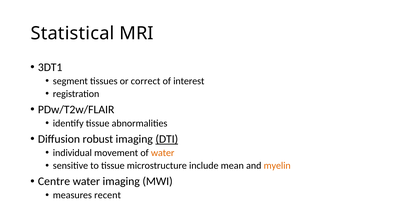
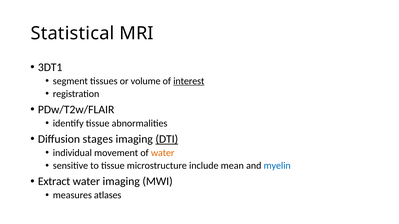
correct: correct -> volume
interest underline: none -> present
robust: robust -> stages
myelin colour: orange -> blue
Centre: Centre -> Extract
recent: recent -> atlases
